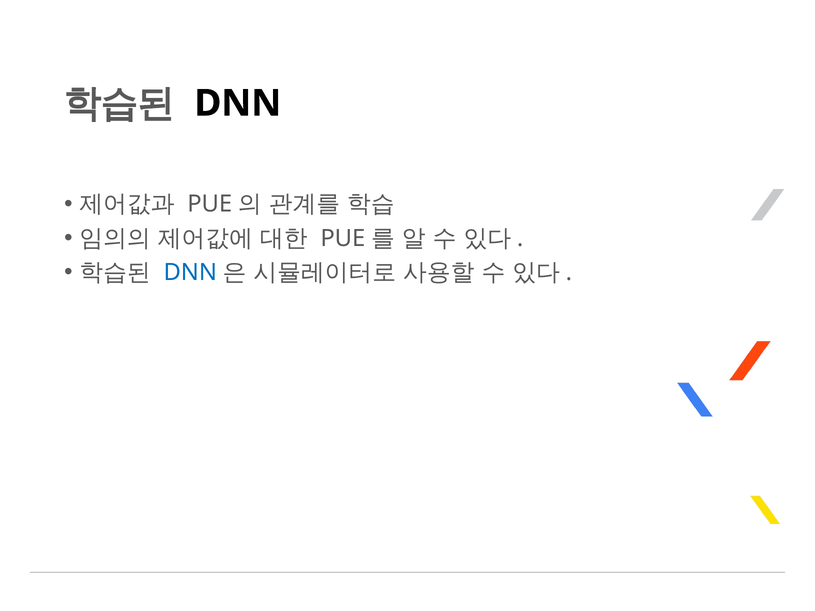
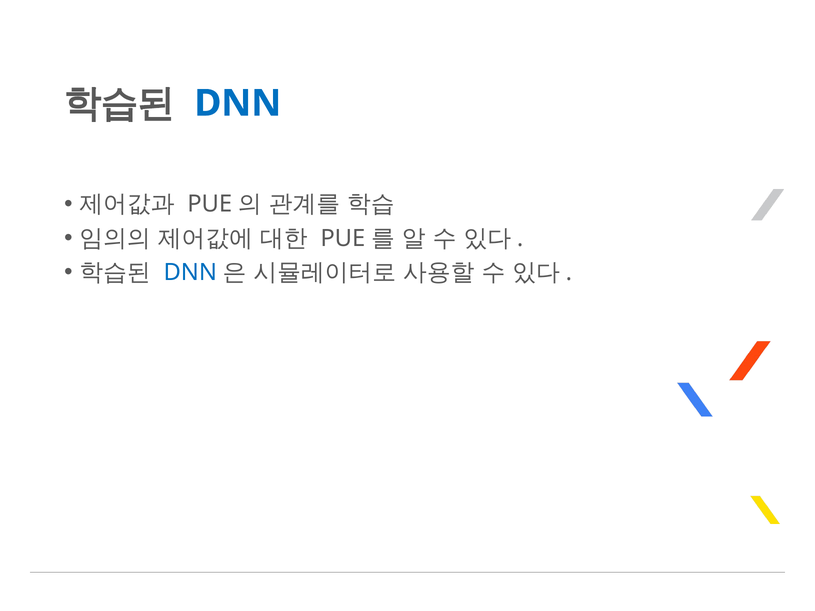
DNN at (238, 103) colour: black -> blue
